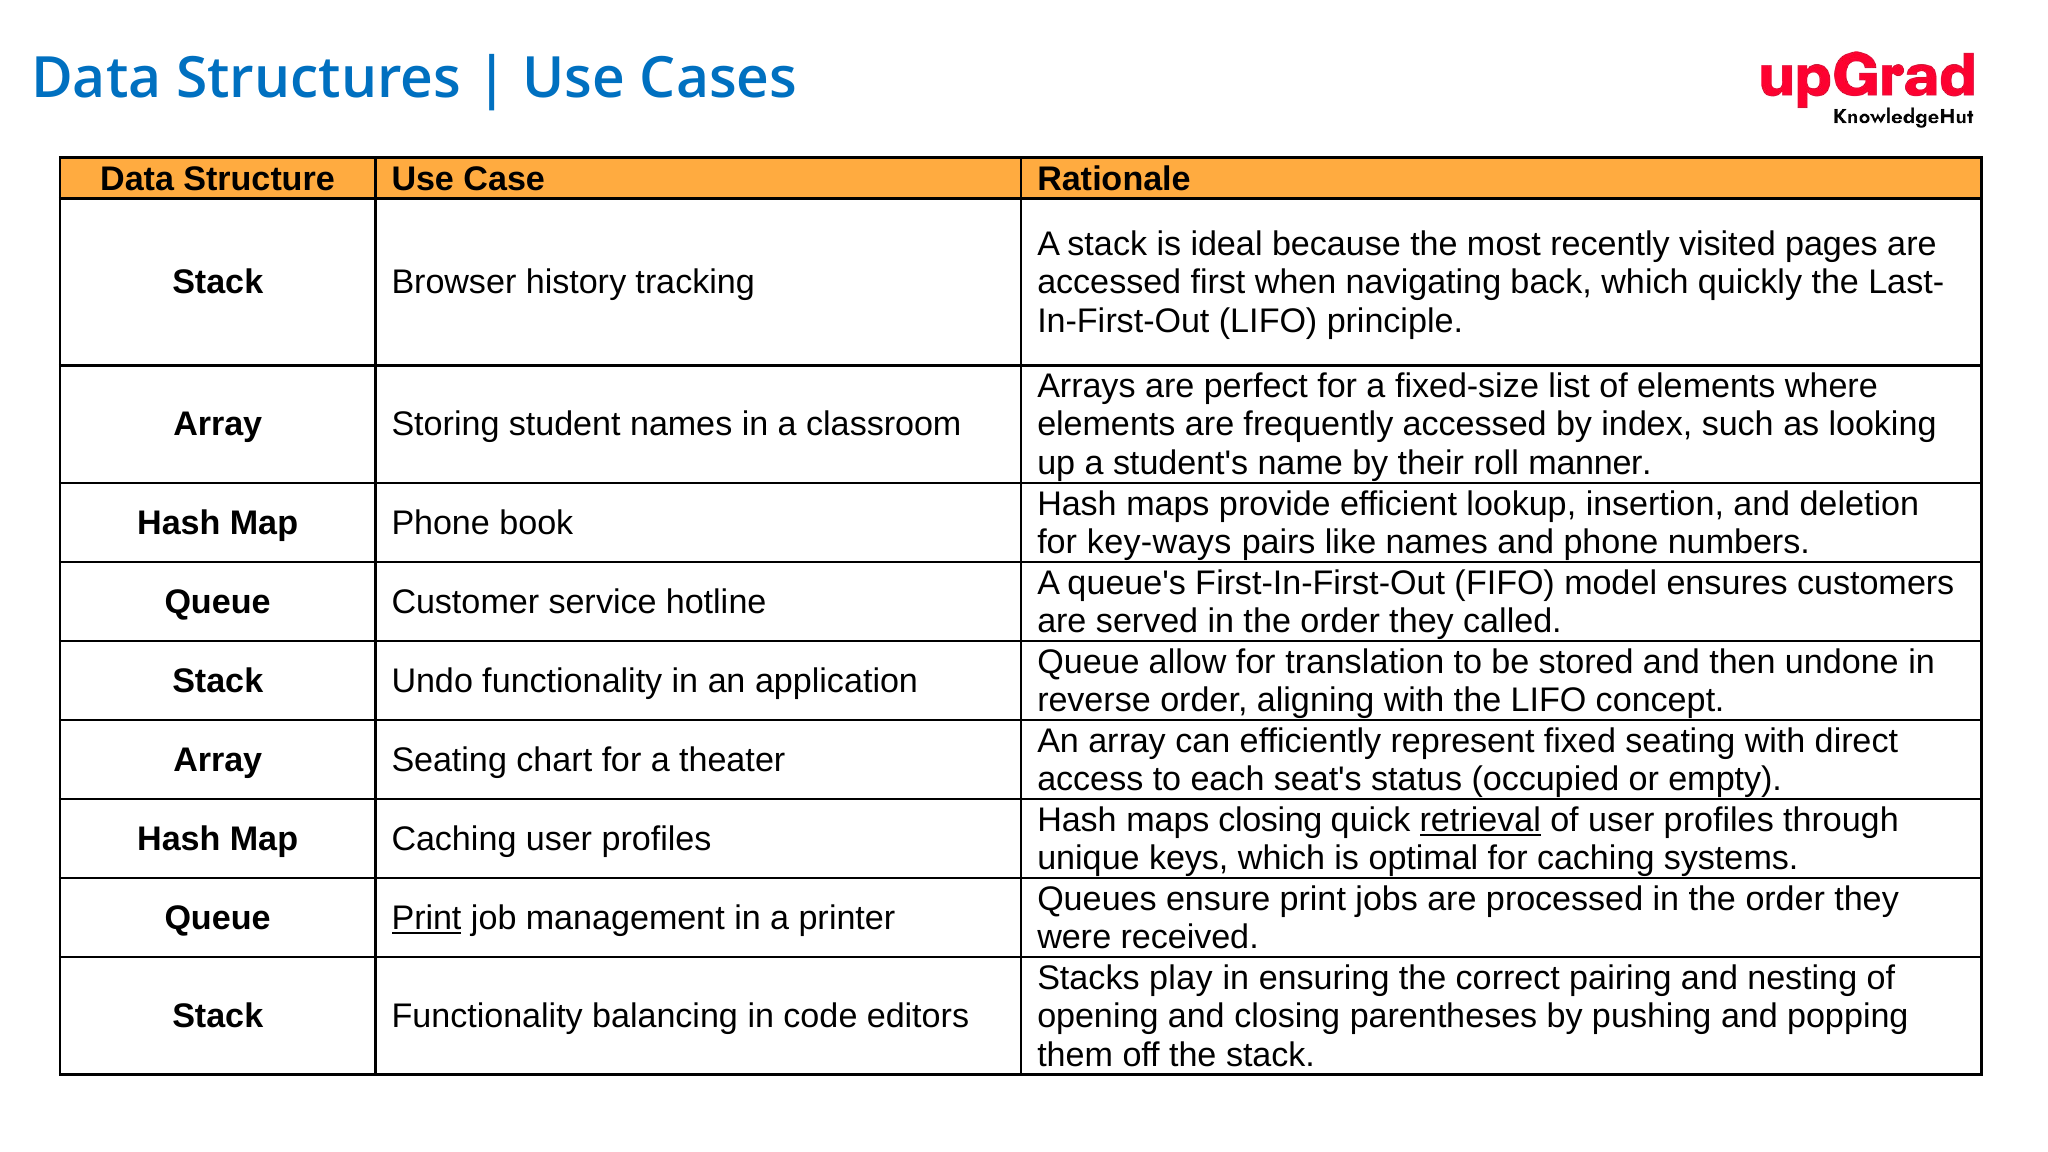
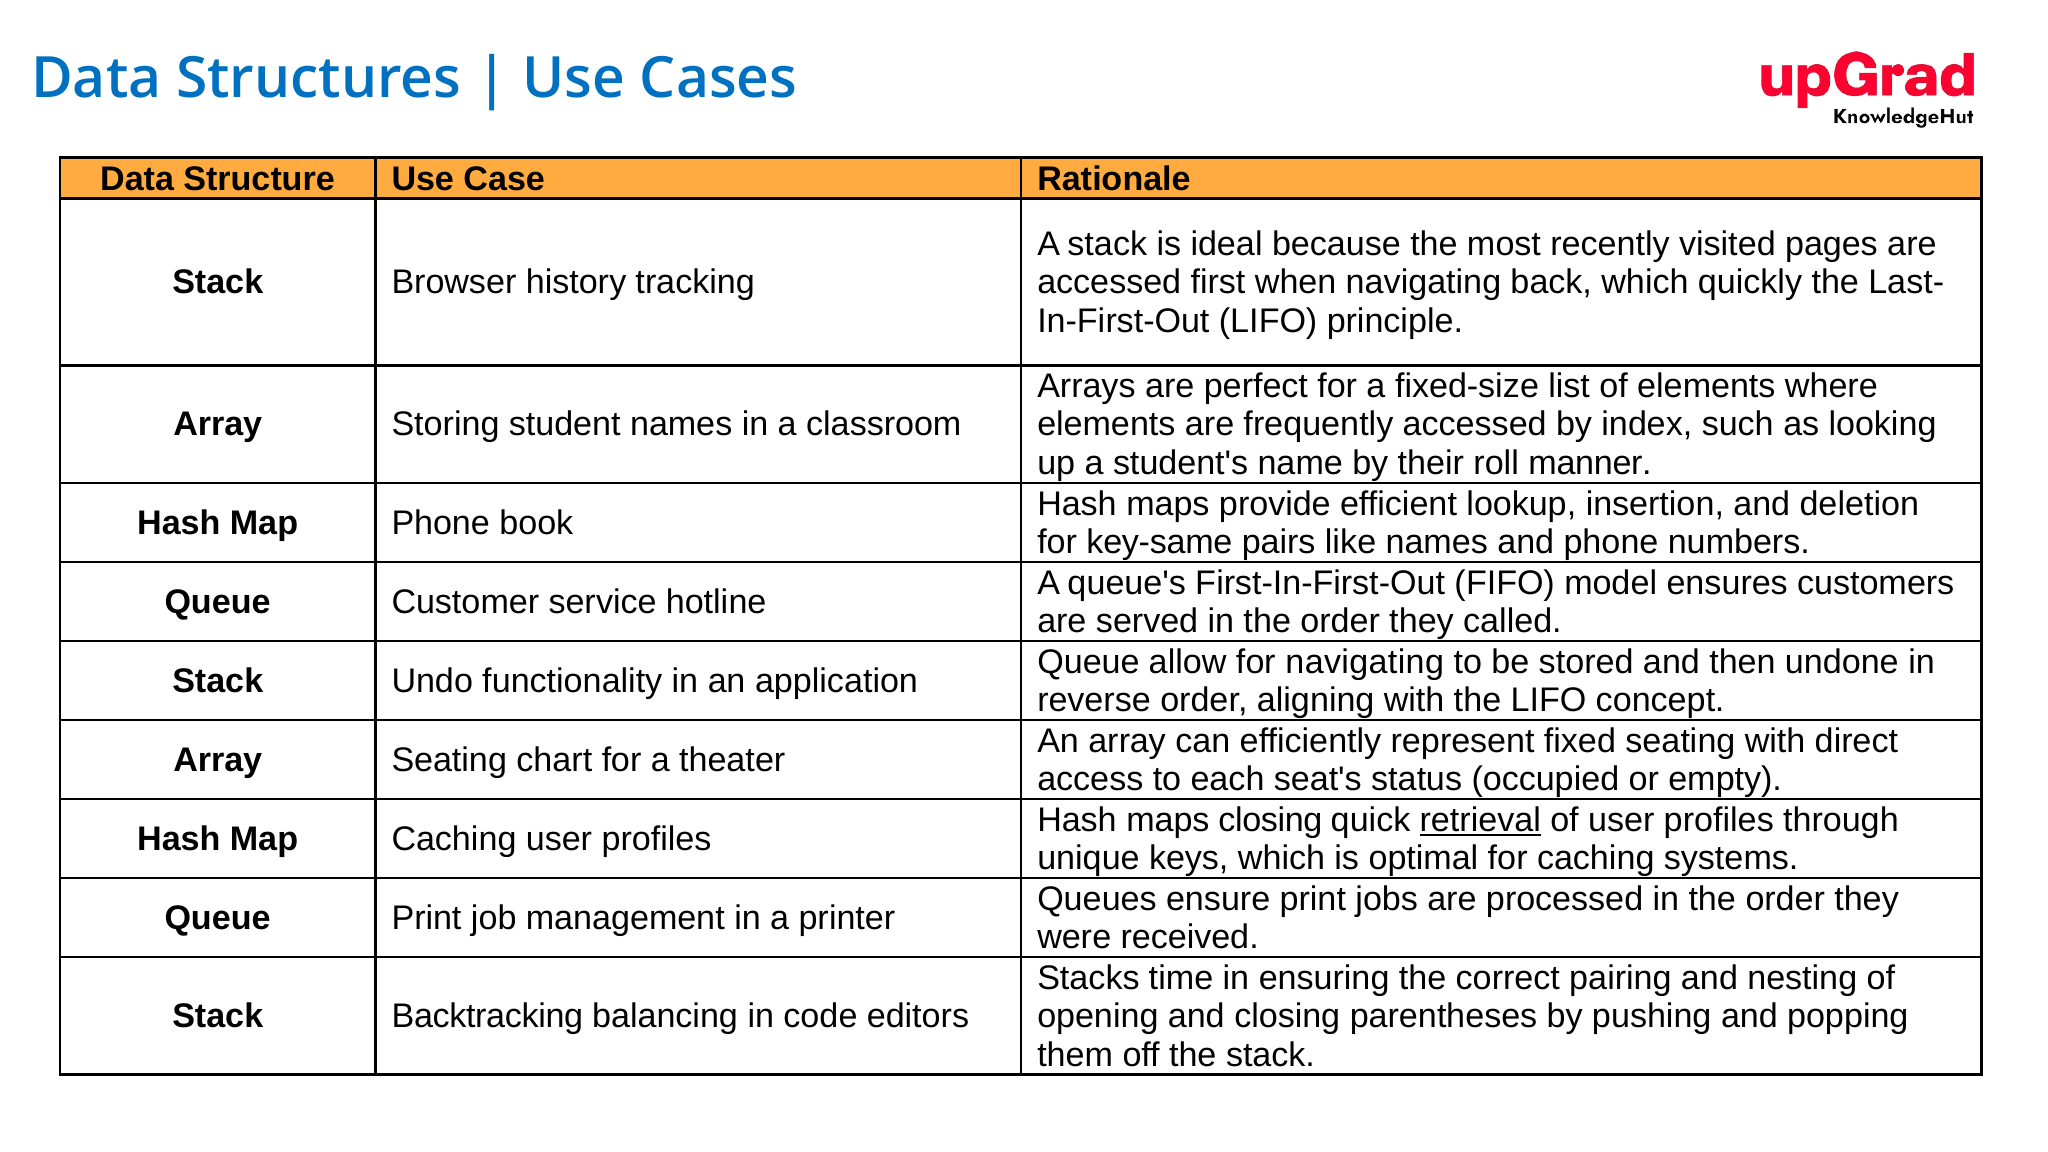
key-ways: key-ways -> key-same
for translation: translation -> navigating
Print at (427, 918) underline: present -> none
play: play -> time
Stack Functionality: Functionality -> Backtracking
